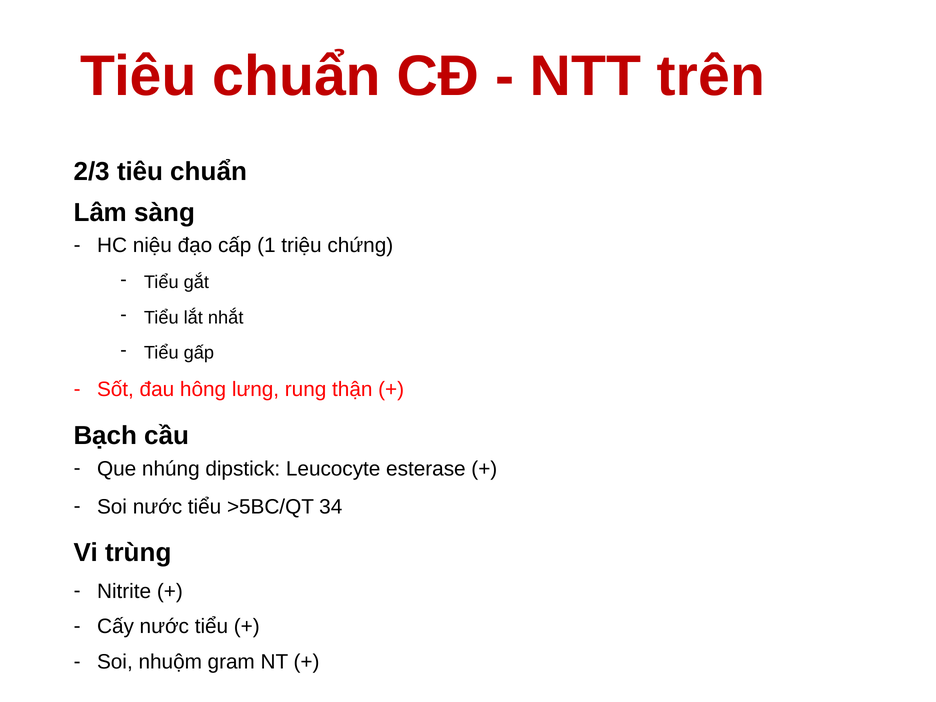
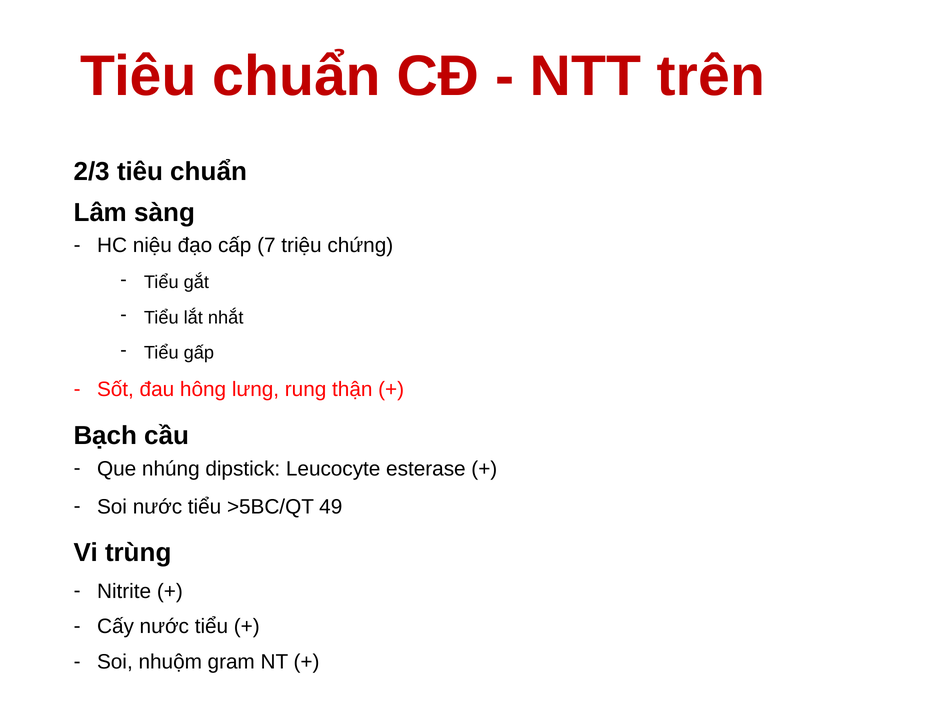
1: 1 -> 7
34: 34 -> 49
